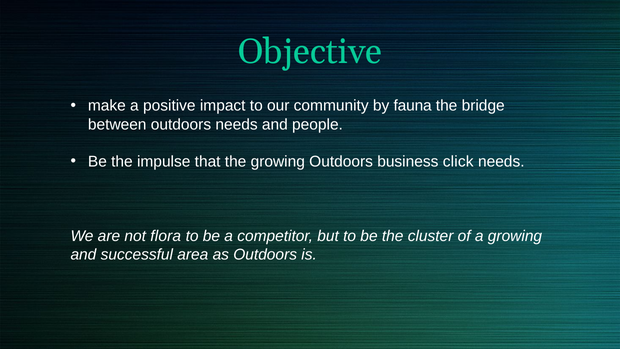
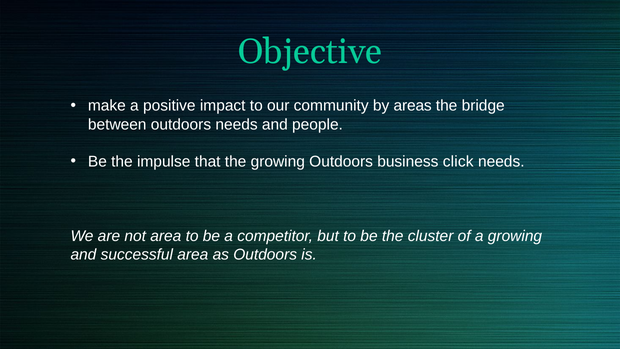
fauna: fauna -> areas
not flora: flora -> area
